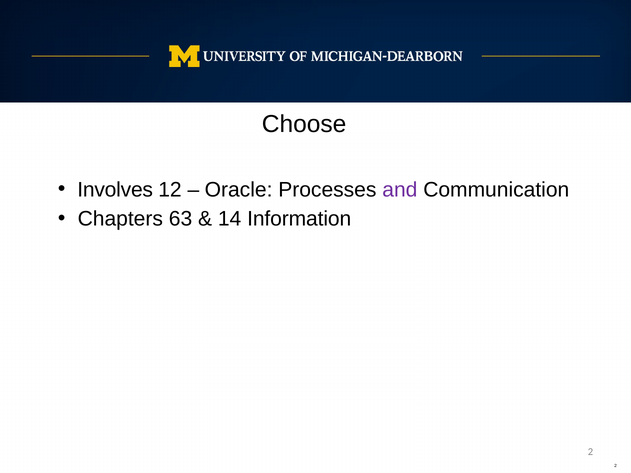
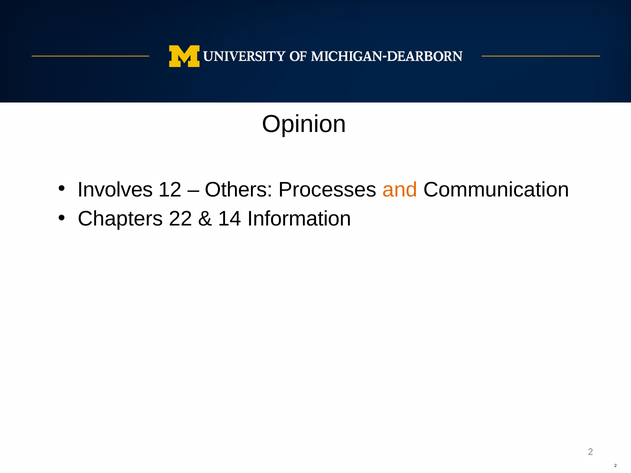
Choose: Choose -> Opinion
Oracle: Oracle -> Others
and colour: purple -> orange
63: 63 -> 22
